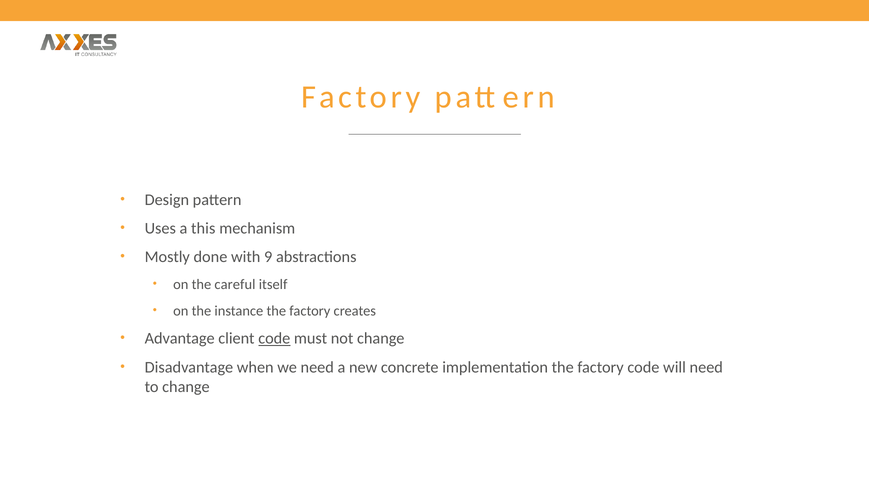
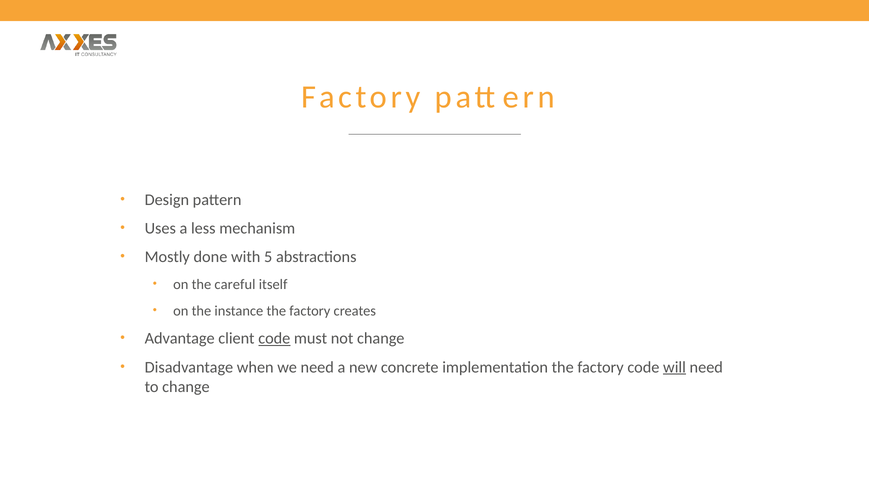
this: this -> less
9: 9 -> 5
will underline: none -> present
